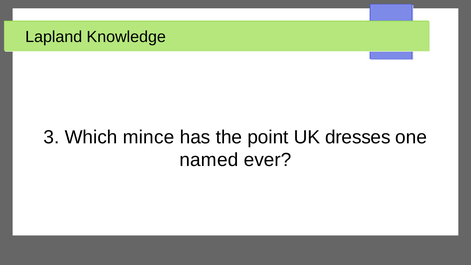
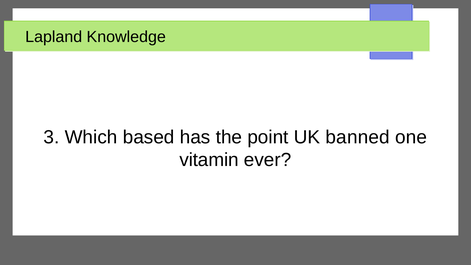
mince: mince -> based
dresses: dresses -> banned
named: named -> vitamin
